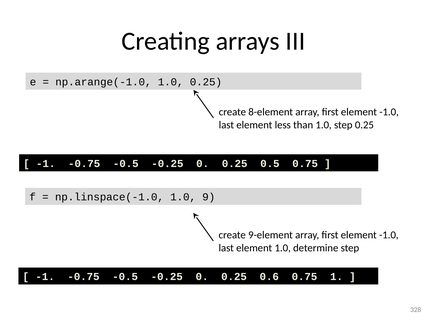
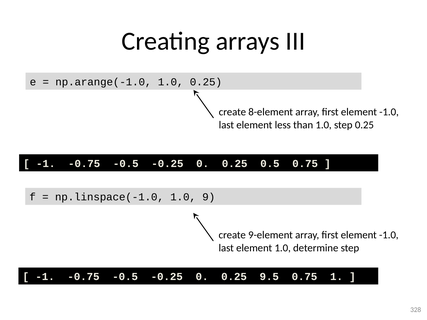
0.6: 0.6 -> 9.5
